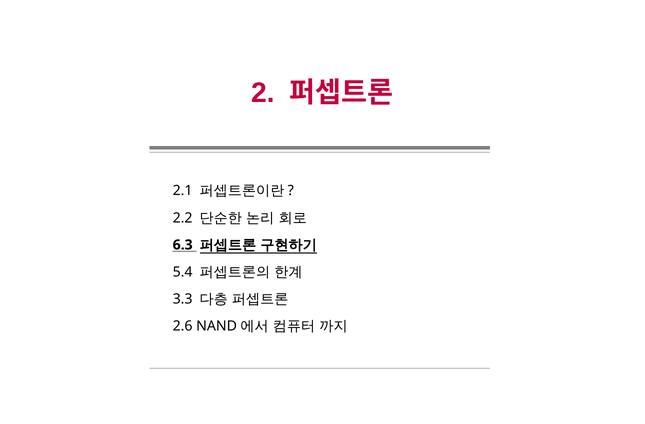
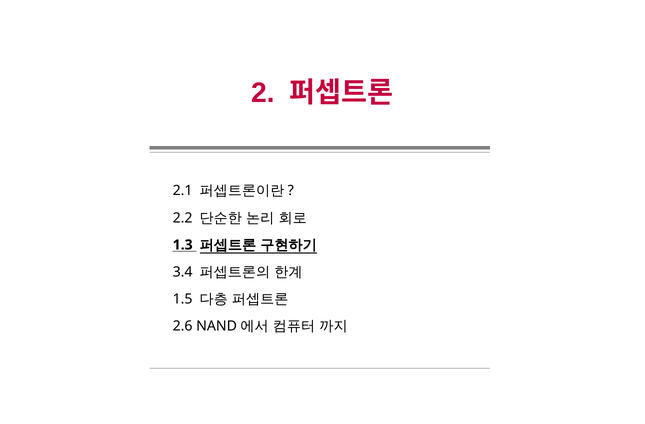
6.3: 6.3 -> 1.3
5.4: 5.4 -> 3.4
3.3: 3.3 -> 1.5
